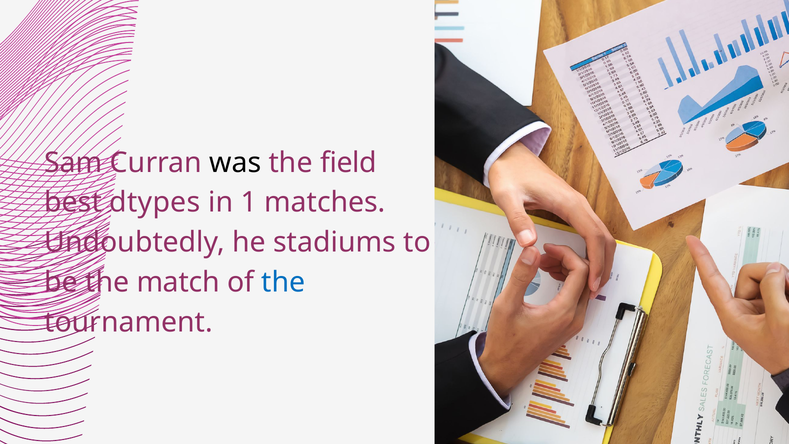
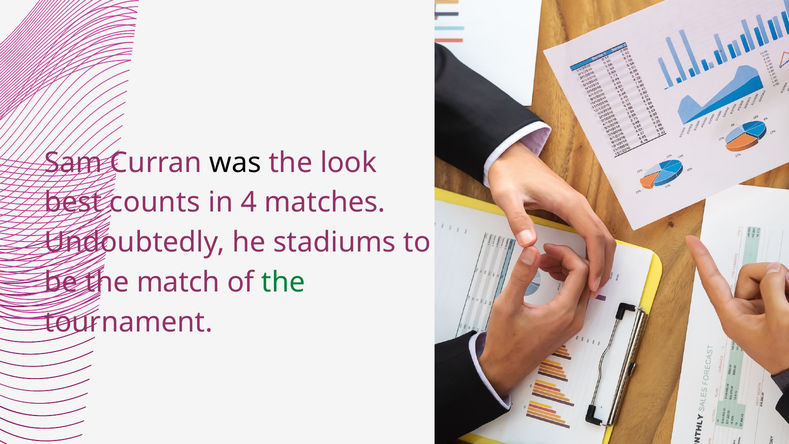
field: field -> look
dtypes: dtypes -> counts
1: 1 -> 4
the at (283, 282) colour: blue -> green
